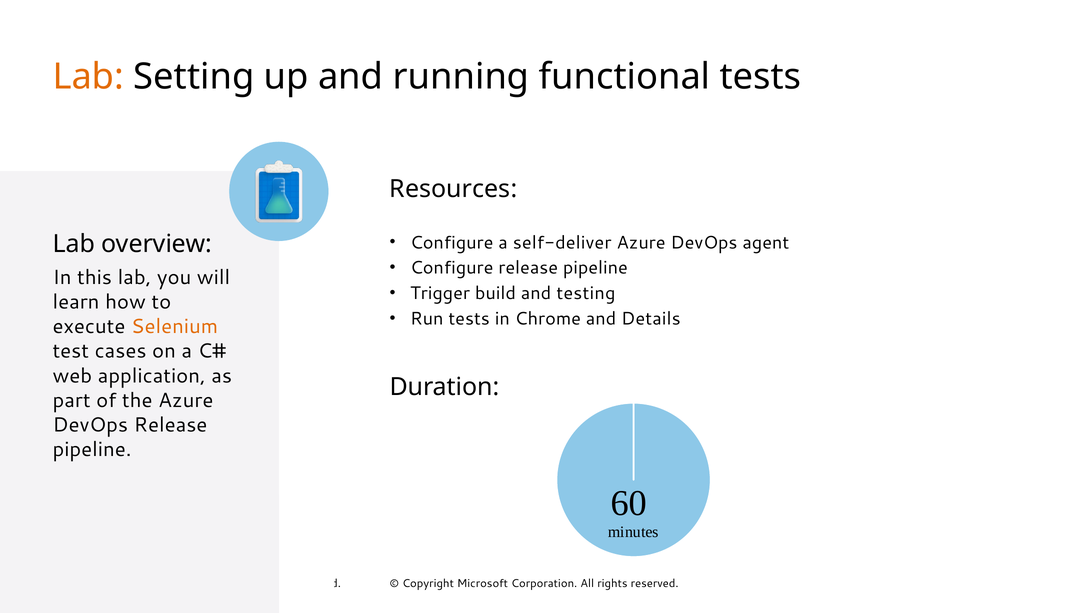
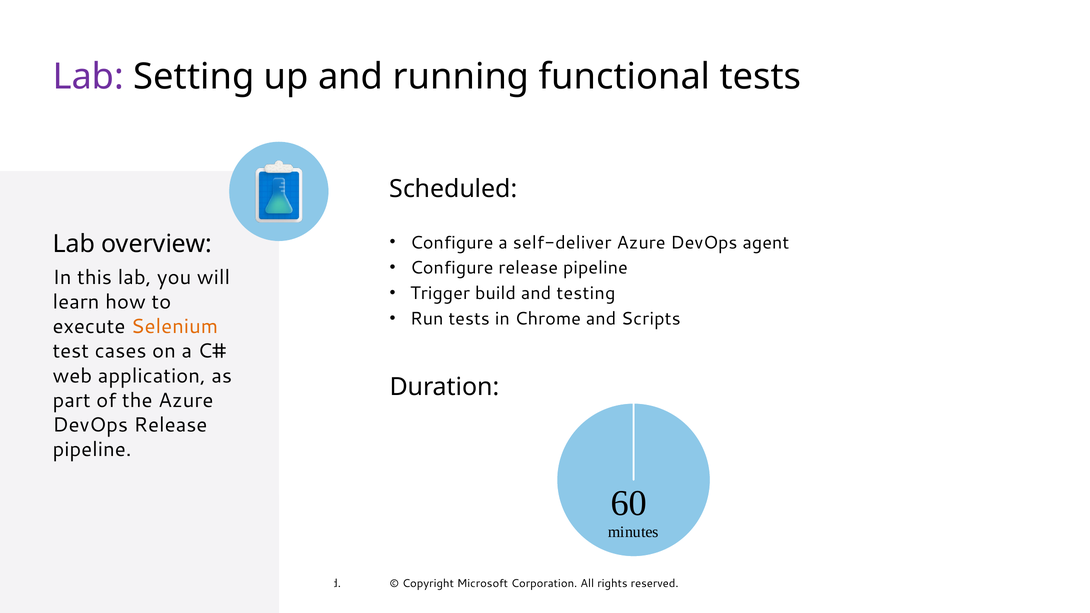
Lab at (88, 77) colour: orange -> purple
Resources: Resources -> Scheduled
Details: Details -> Scripts
